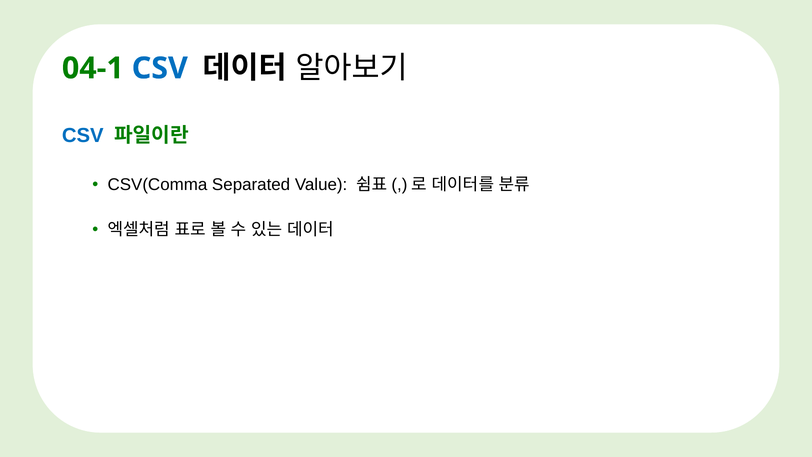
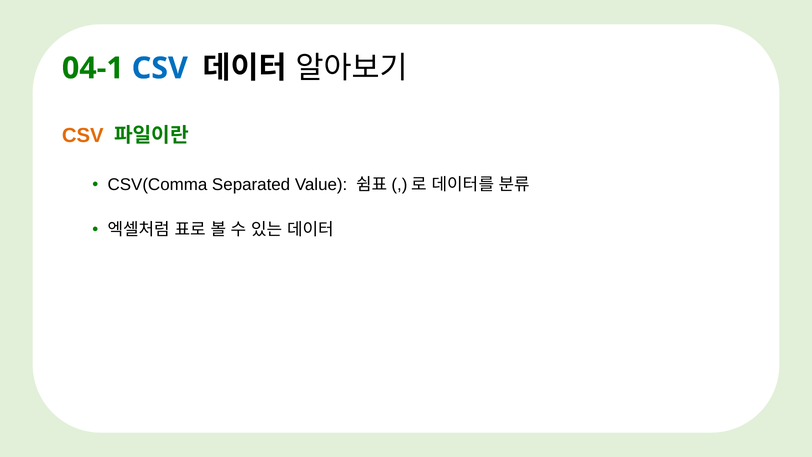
CSV at (83, 135) colour: blue -> orange
